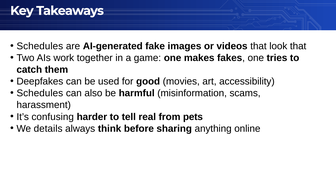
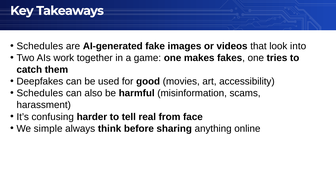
look that: that -> into
pets: pets -> face
details: details -> simple
